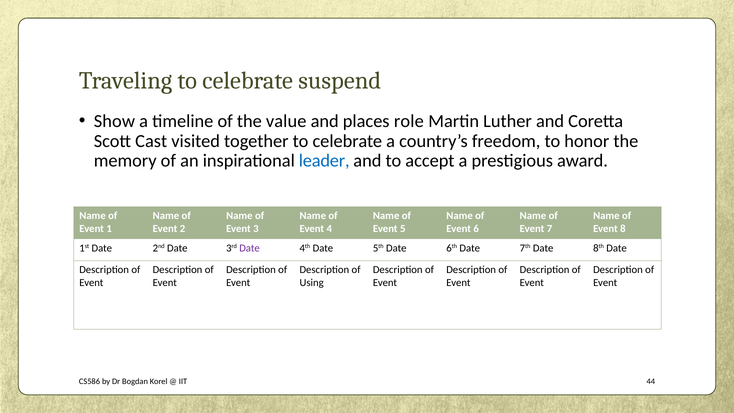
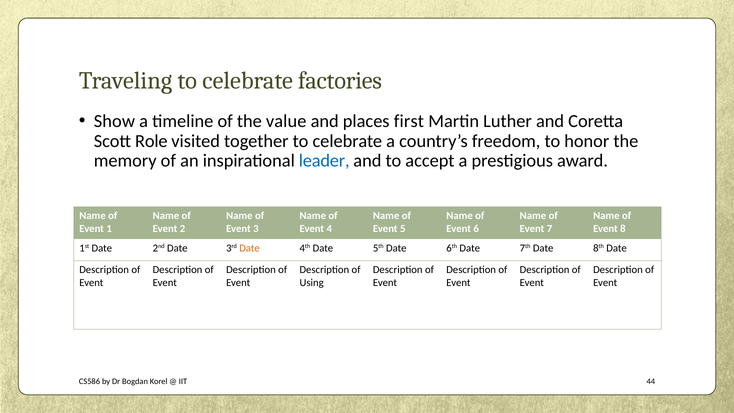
suspend: suspend -> factories
role: role -> first
Cast: Cast -> Role
Date at (250, 248) colour: purple -> orange
